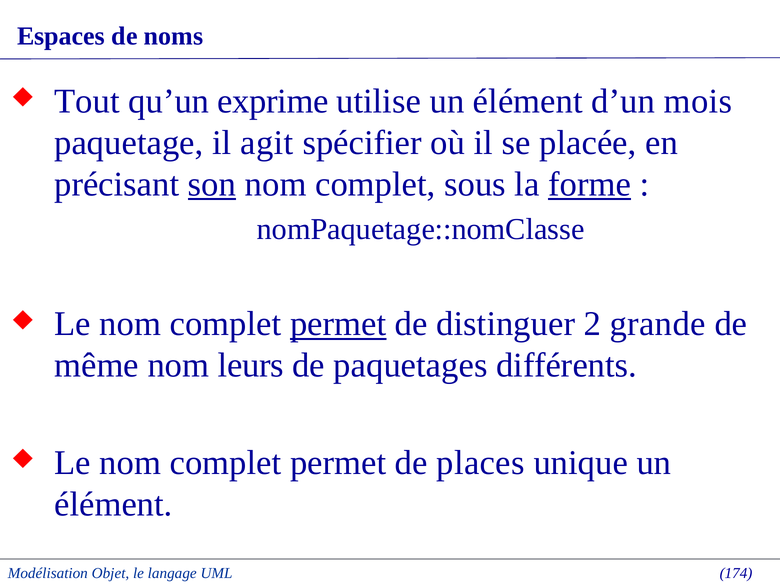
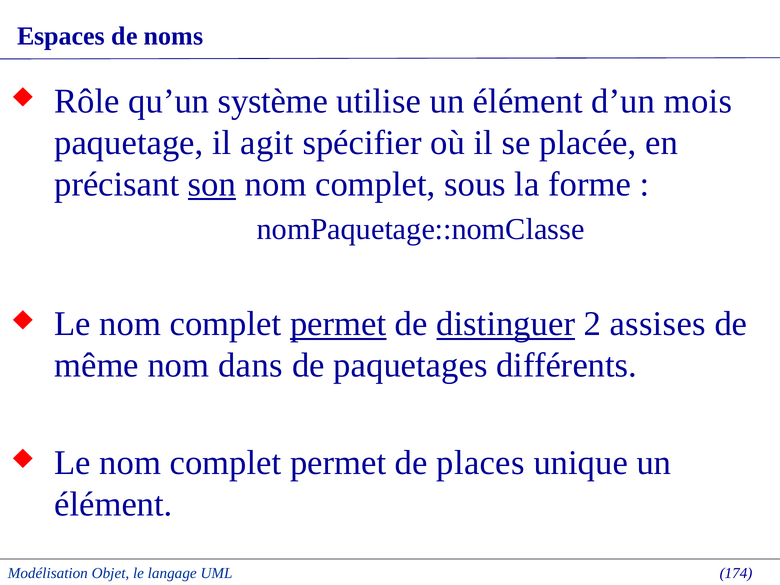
Tout: Tout -> Rôle
exprime: exprime -> système
forme underline: present -> none
distinguer underline: none -> present
grande: grande -> assises
leurs: leurs -> dans
